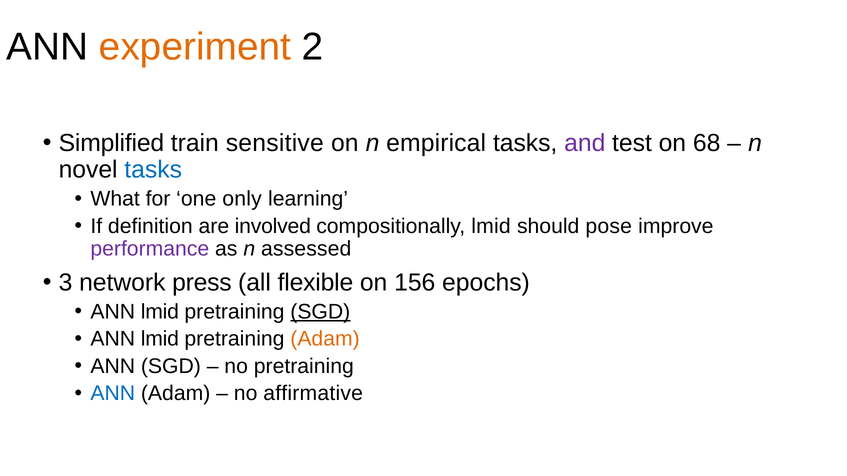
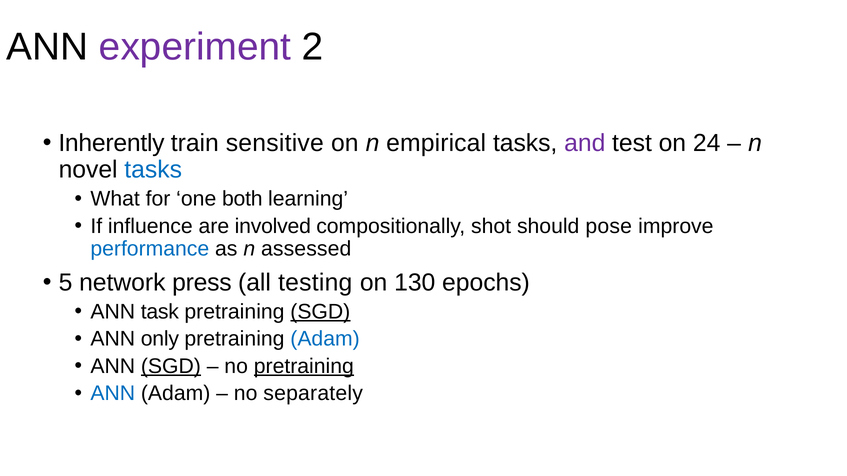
experiment colour: orange -> purple
Simplified: Simplified -> Inherently
68: 68 -> 24
only: only -> both
definition: definition -> influence
compositionally lmid: lmid -> shot
performance colour: purple -> blue
3: 3 -> 5
flexible: flexible -> testing
156: 156 -> 130
lmid at (160, 312): lmid -> task
lmid at (160, 339): lmid -> only
Adam at (325, 339) colour: orange -> blue
SGD at (171, 367) underline: none -> present
pretraining at (304, 367) underline: none -> present
affirmative: affirmative -> separately
